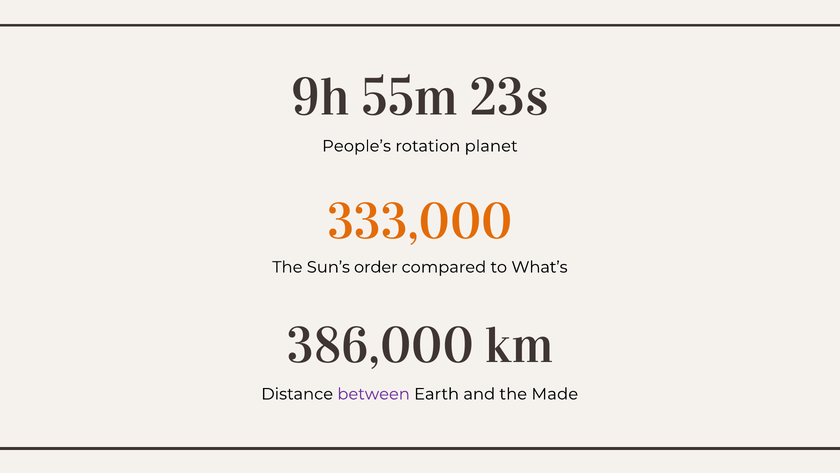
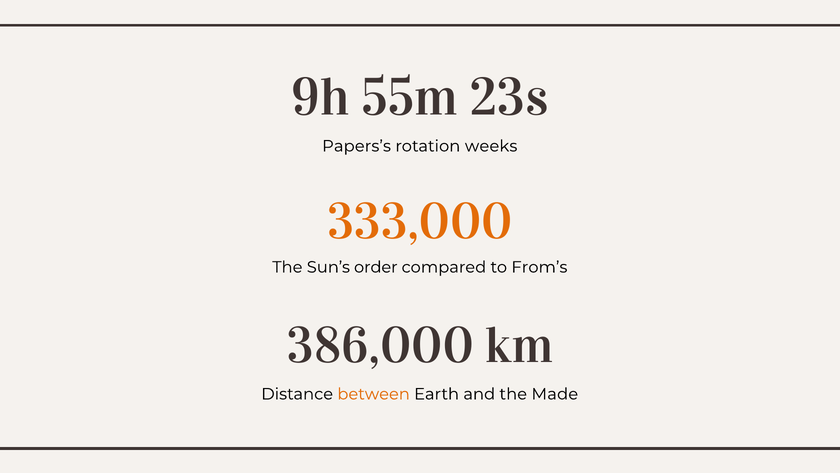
People’s: People’s -> Papers’s
planet: planet -> weeks
What’s: What’s -> From’s
between colour: purple -> orange
